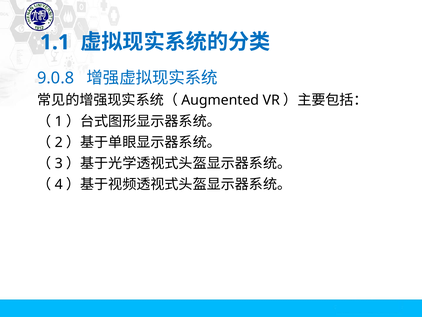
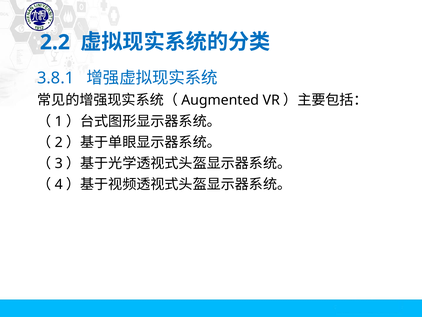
1.1: 1.1 -> 2.2
9.0.8: 9.0.8 -> 3.8.1
